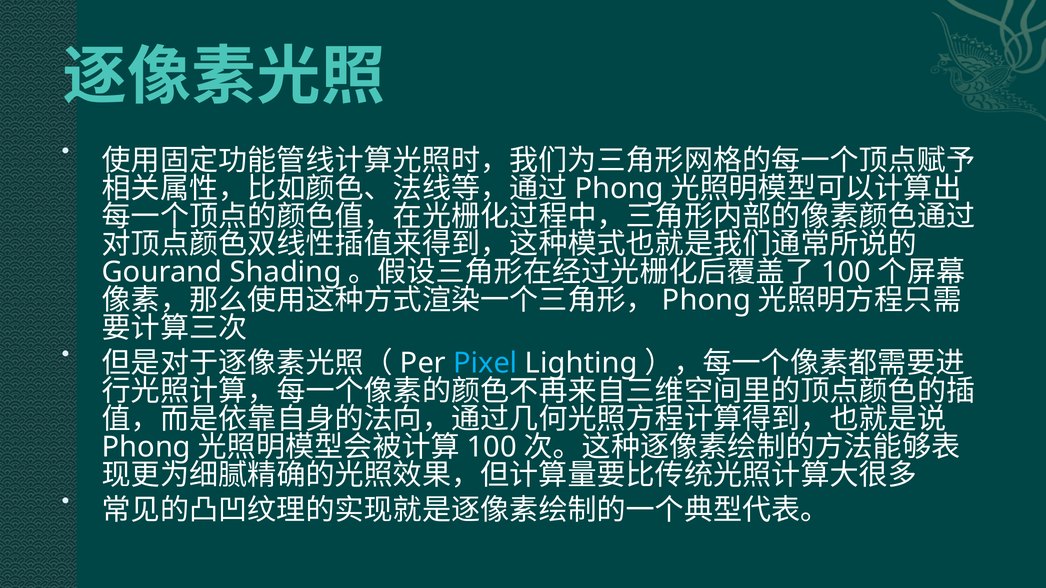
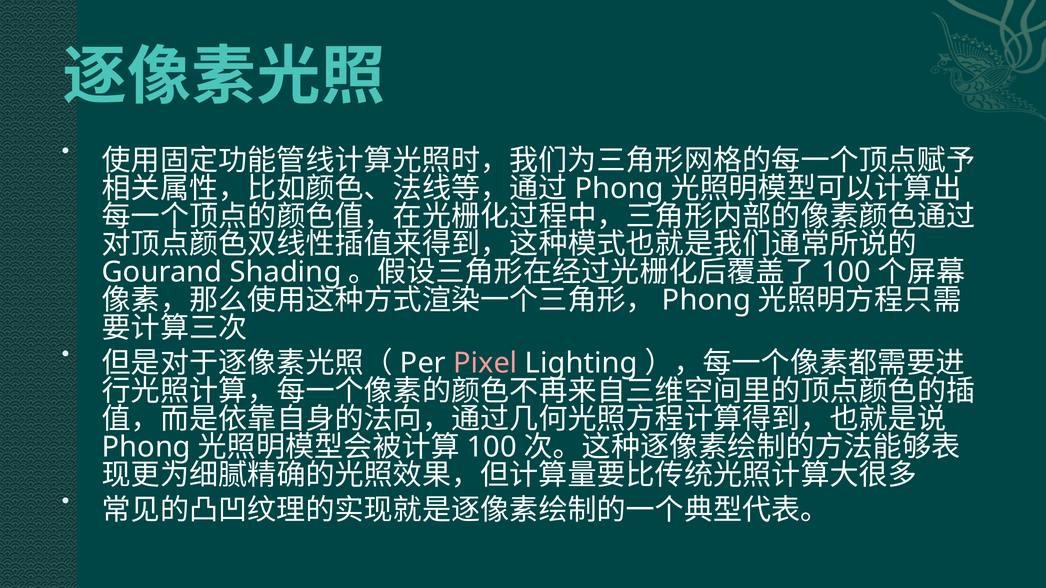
Pixel colour: light blue -> pink
